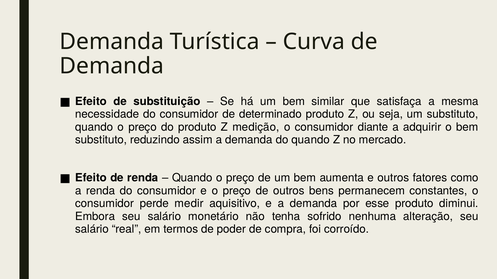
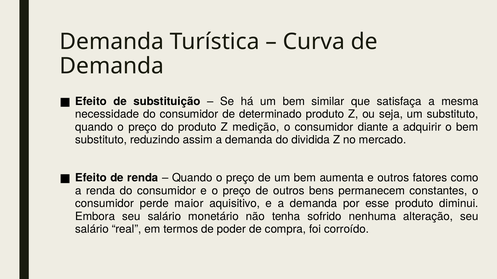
do quando: quando -> dividida
medir: medir -> maior
